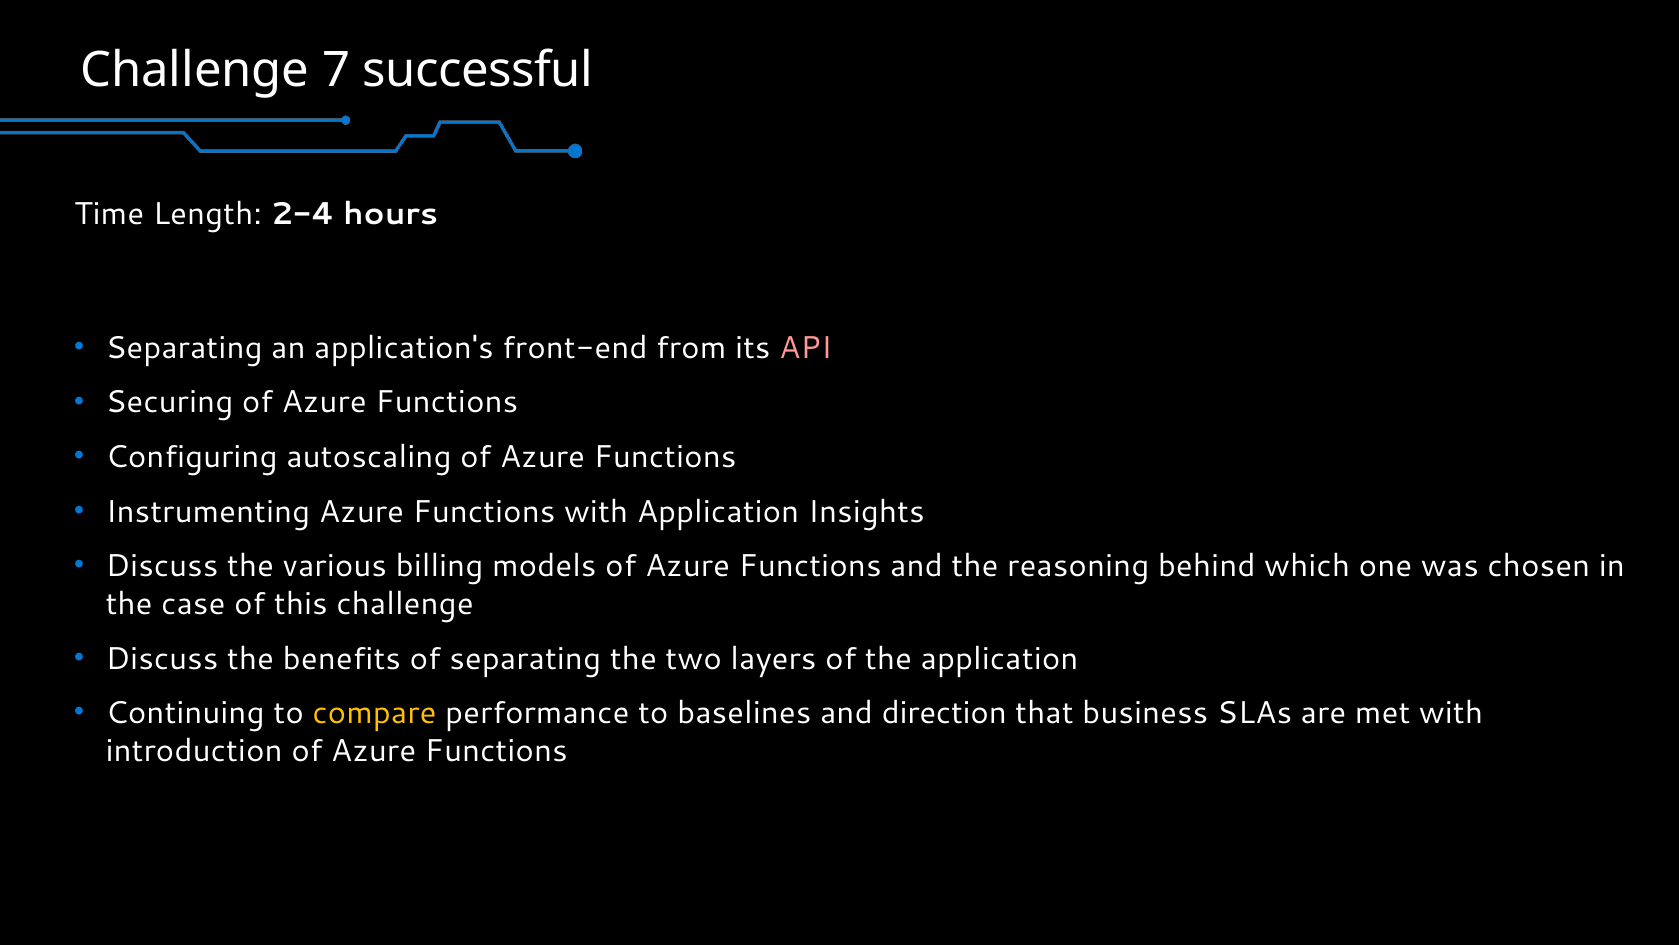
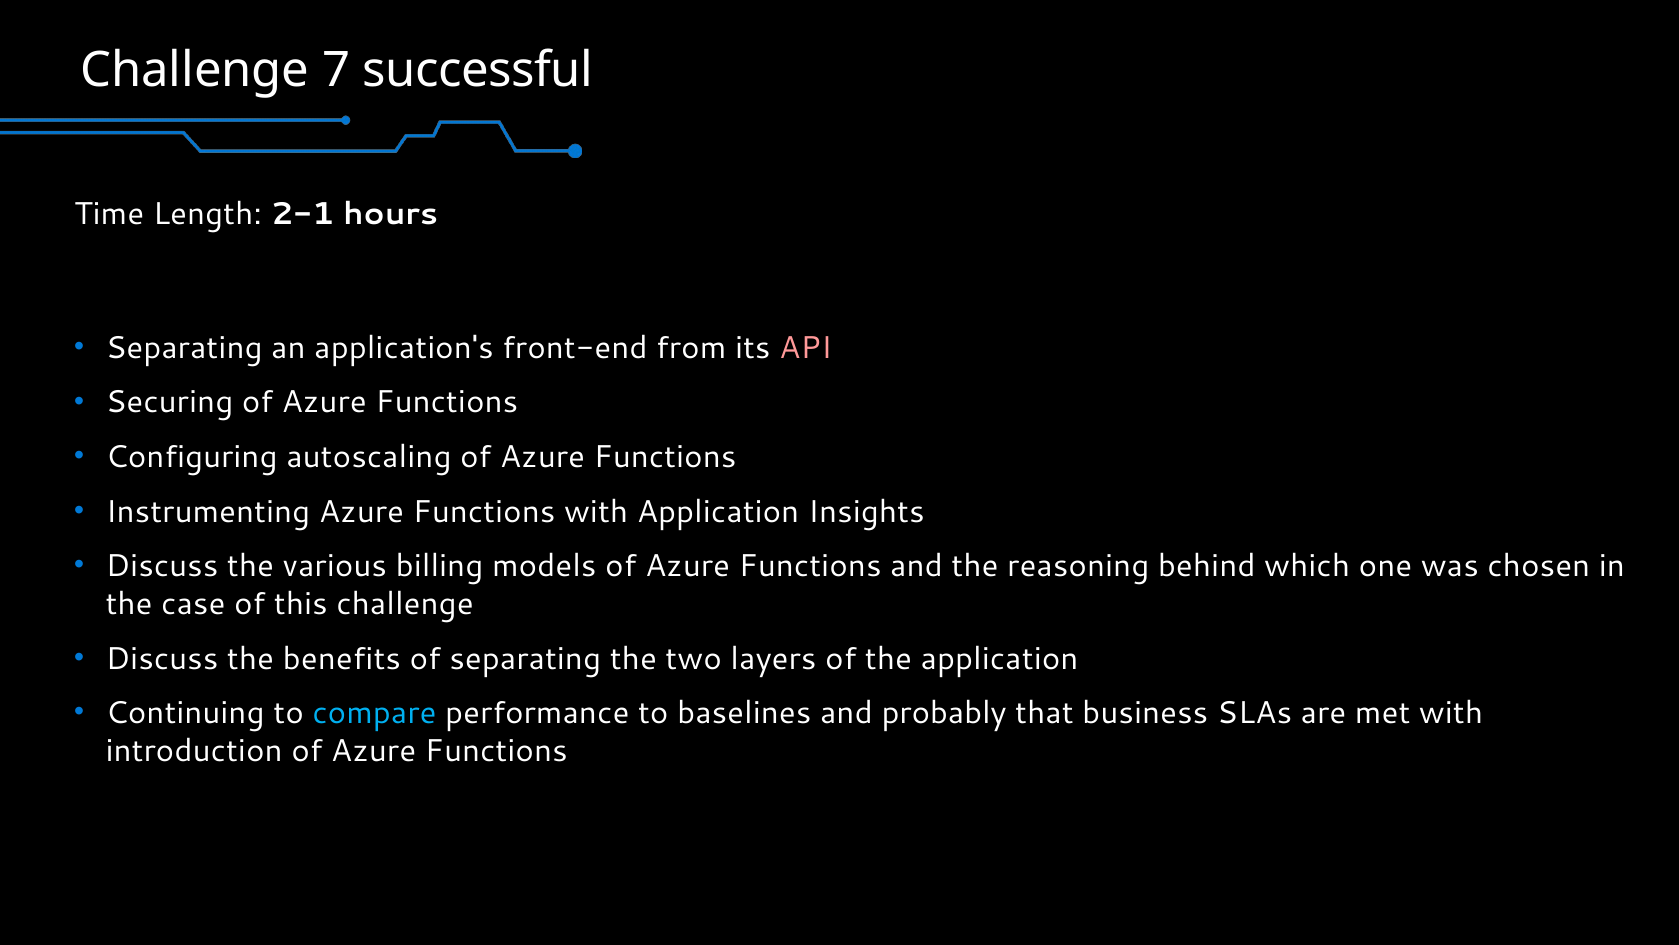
2-4: 2-4 -> 2-1
compare colour: yellow -> light blue
direction: direction -> probably
